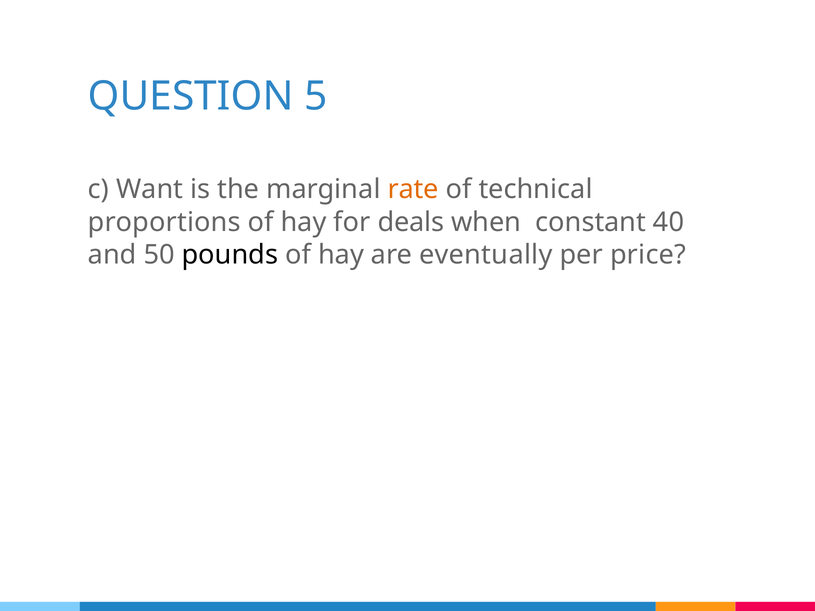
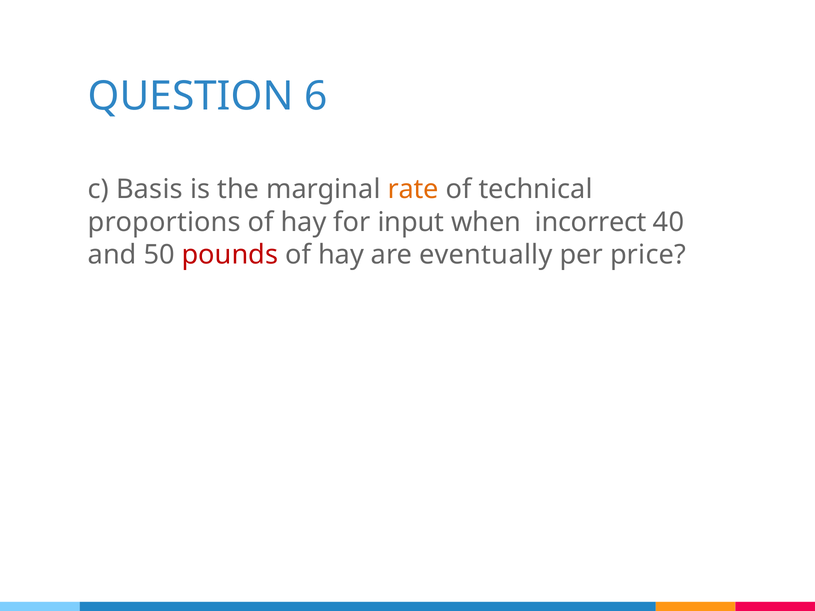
5: 5 -> 6
Want: Want -> Basis
deals: deals -> input
constant: constant -> incorrect
pounds colour: black -> red
